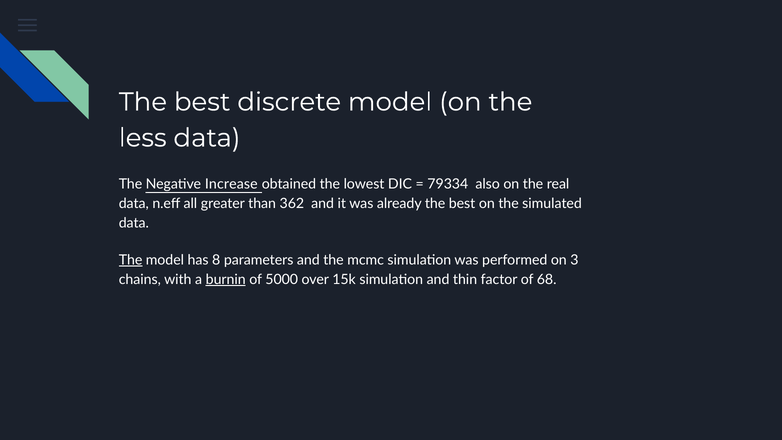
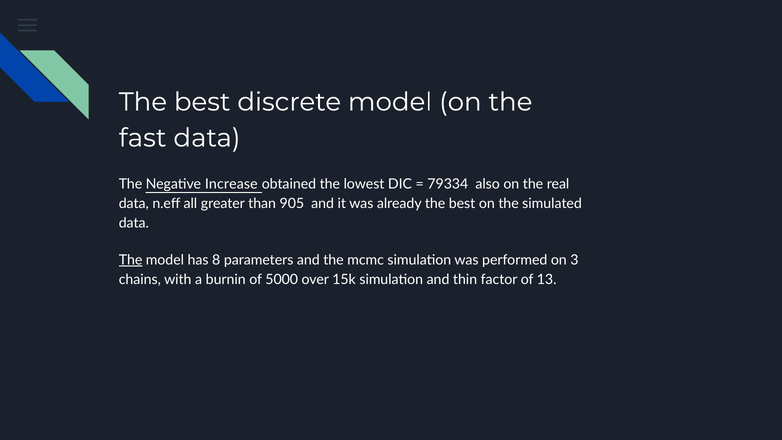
less: less -> fast
362: 362 -> 905
burnin underline: present -> none
68: 68 -> 13
